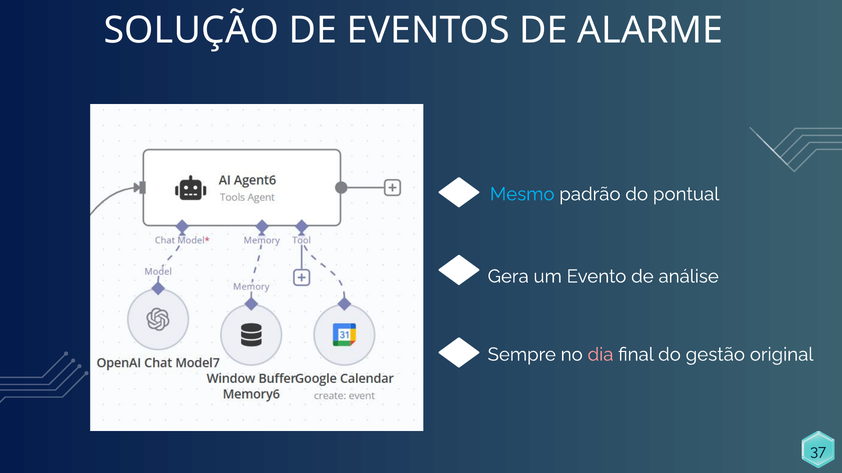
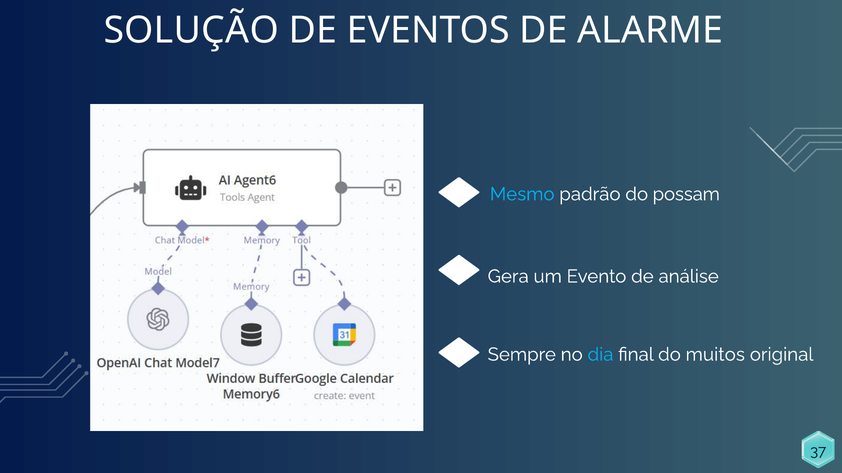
pontual: pontual -> possam
dia colour: pink -> light blue
gestão: gestão -> muitos
